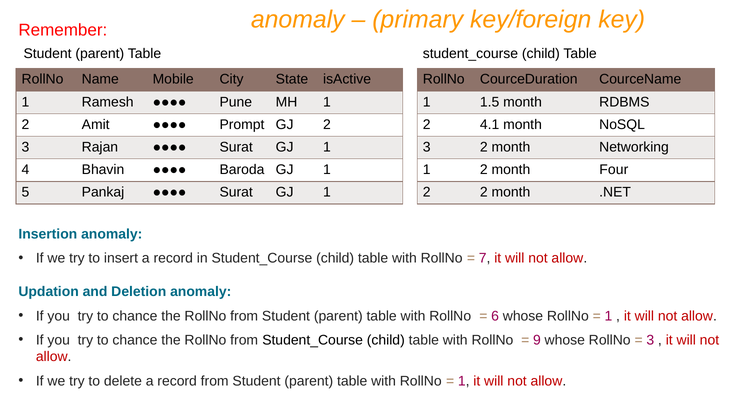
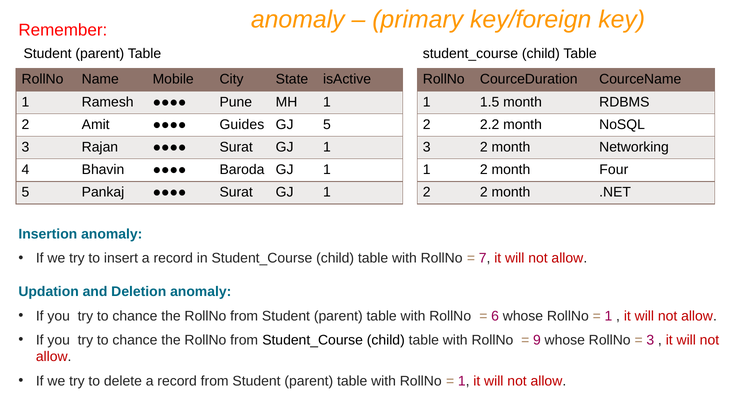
Prompt: Prompt -> Guides
GJ 2: 2 -> 5
4.1: 4.1 -> 2.2
